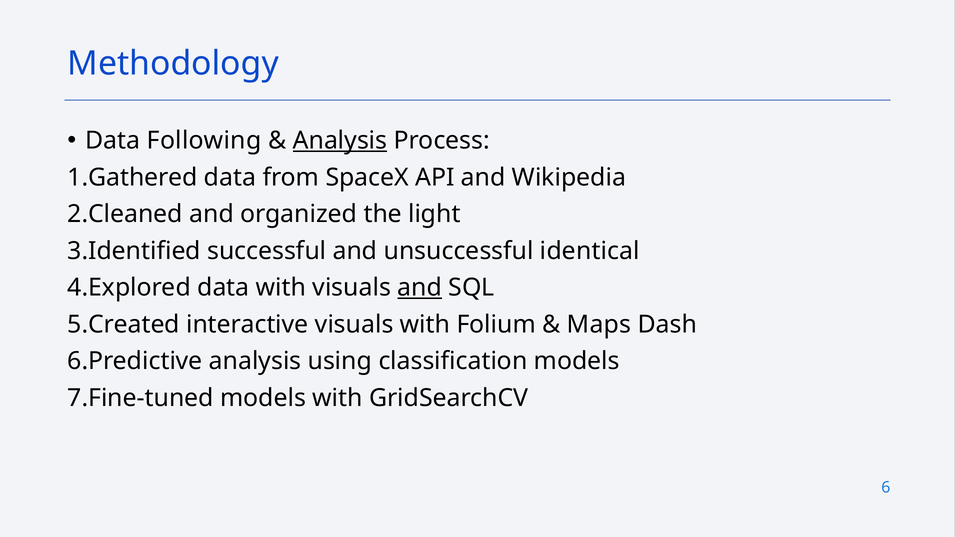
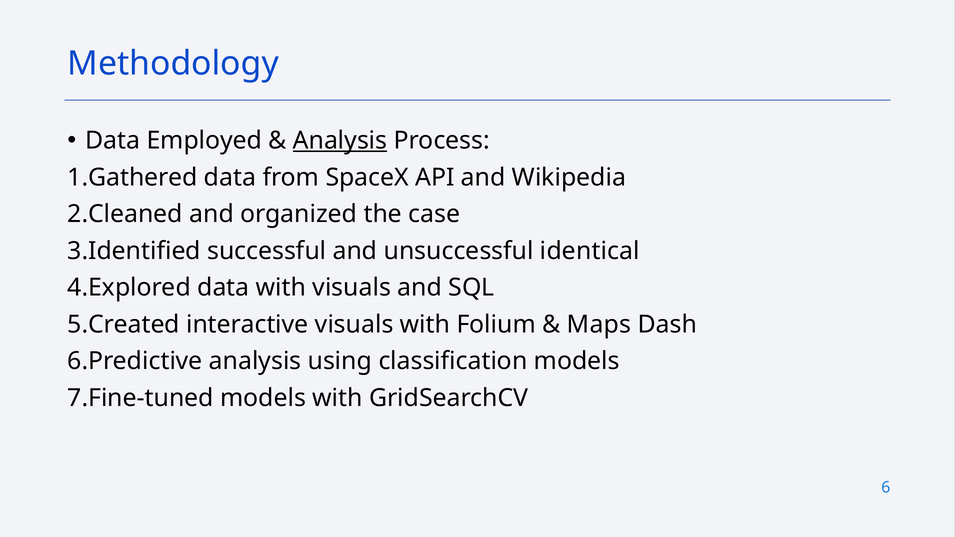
Following: Following -> Employed
light: light -> case
and at (420, 288) underline: present -> none
